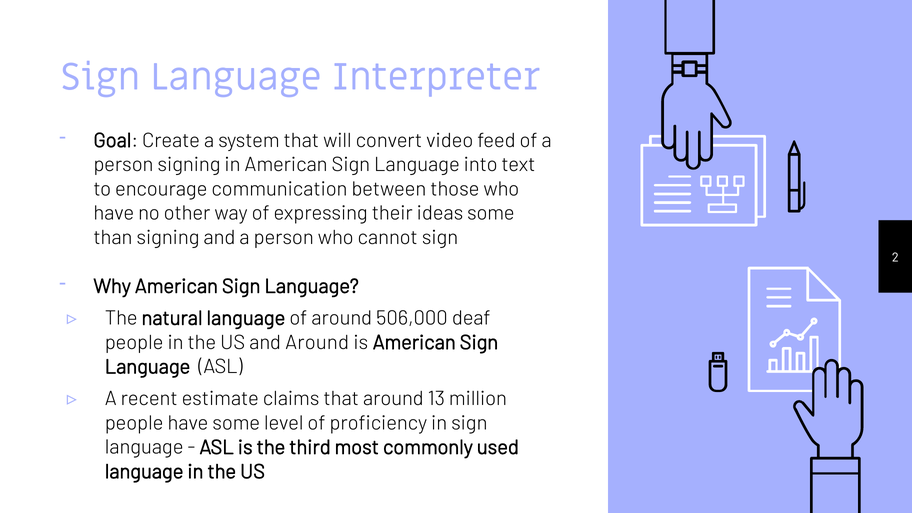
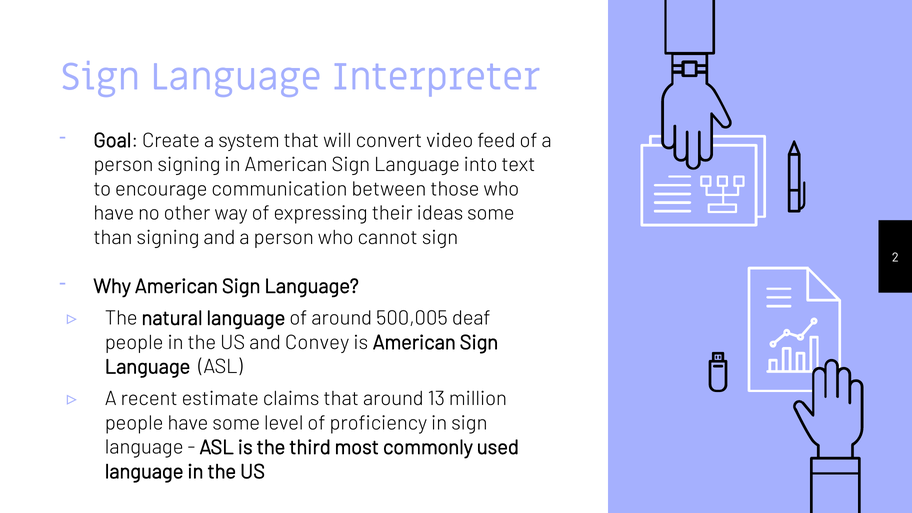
506,000: 506,000 -> 500,005
and Around: Around -> Convey
